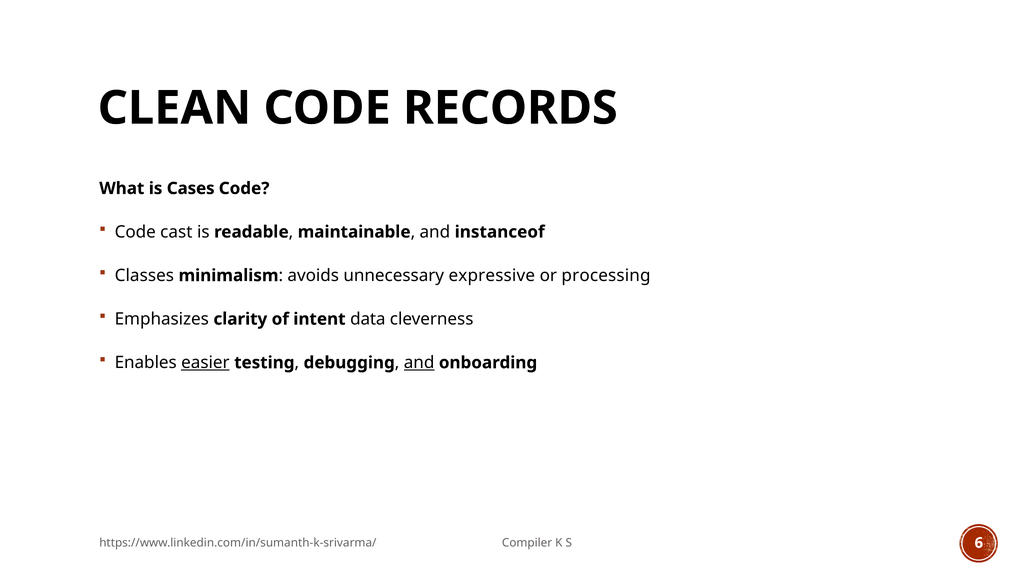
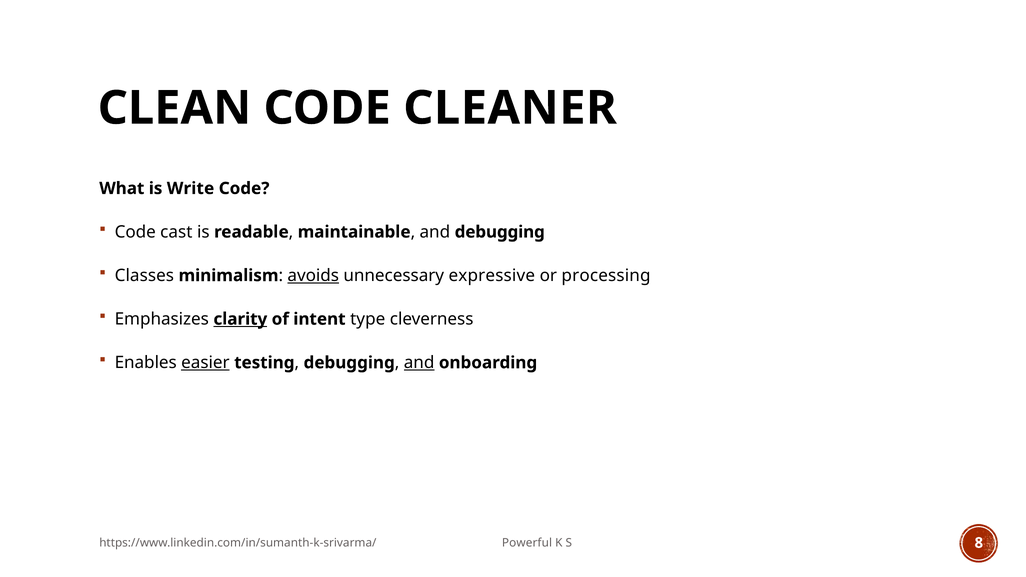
RECORDS: RECORDS -> CLEANER
Cases: Cases -> Write
and instanceof: instanceof -> debugging
avoids underline: none -> present
clarity underline: none -> present
data: data -> type
Compiler: Compiler -> Powerful
6: 6 -> 8
